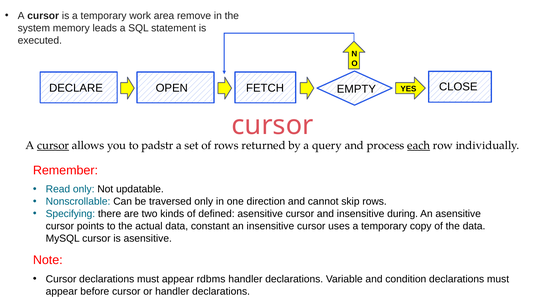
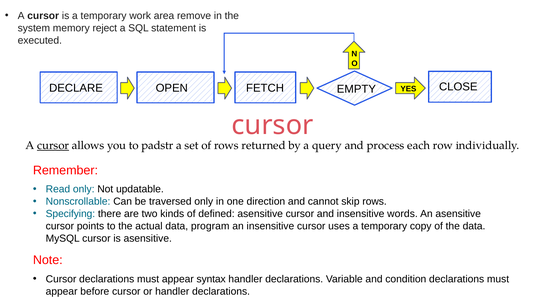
leads: leads -> reject
each underline: present -> none
during: during -> words
constant: constant -> program
rdbms: rdbms -> syntax
